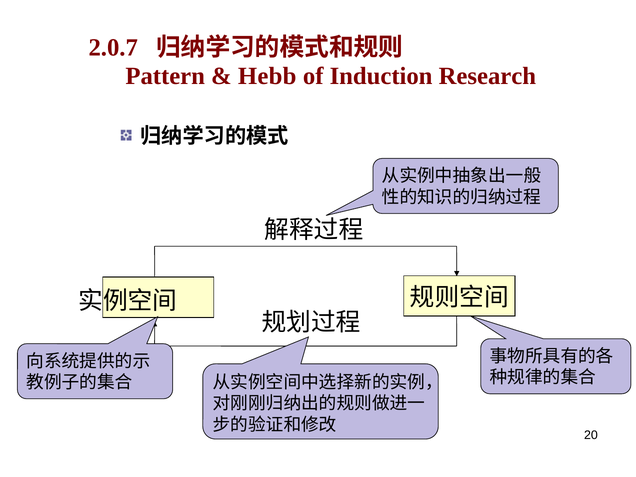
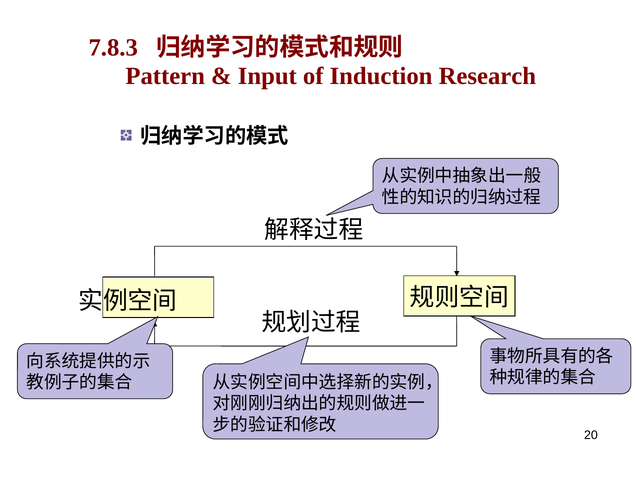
2.0.7: 2.0.7 -> 7.8.3
Hebb: Hebb -> Input
